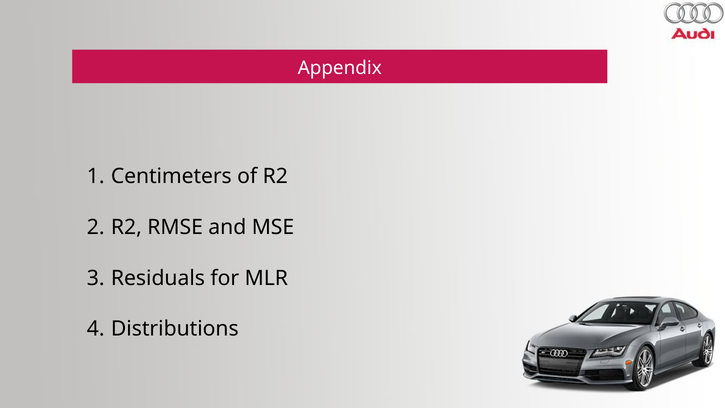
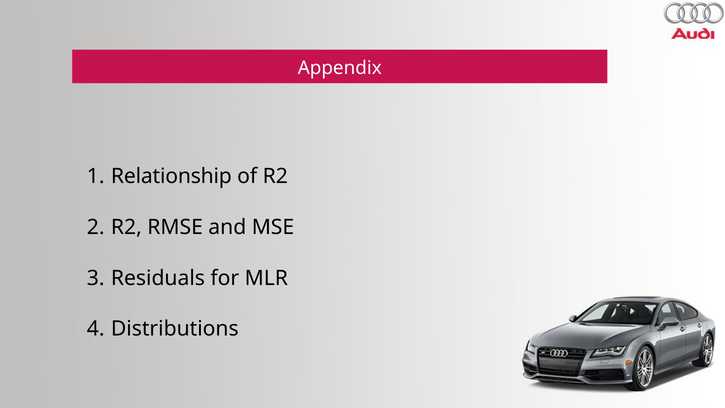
Centimeters: Centimeters -> Relationship
